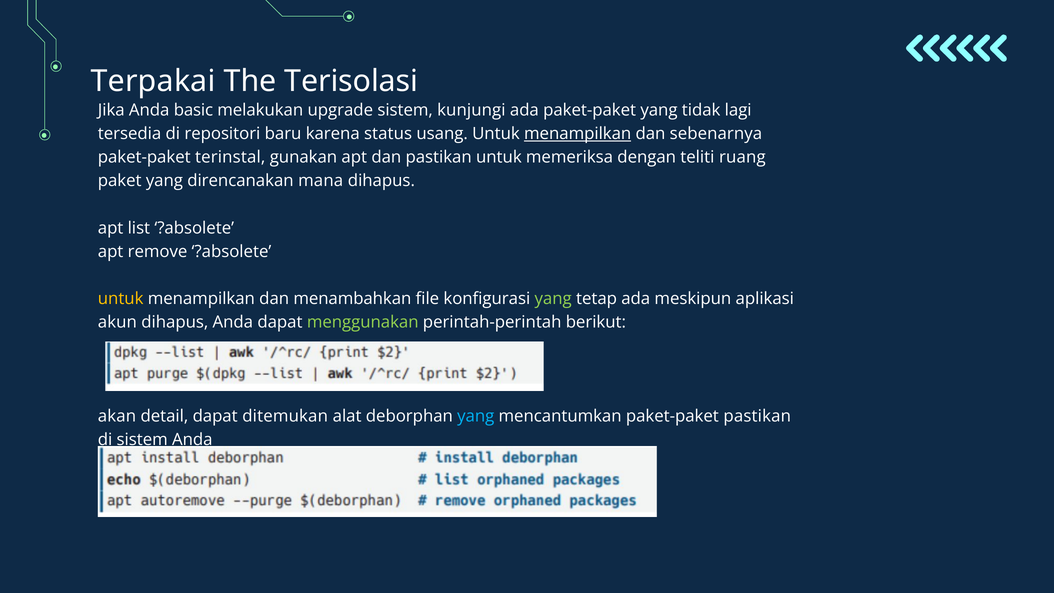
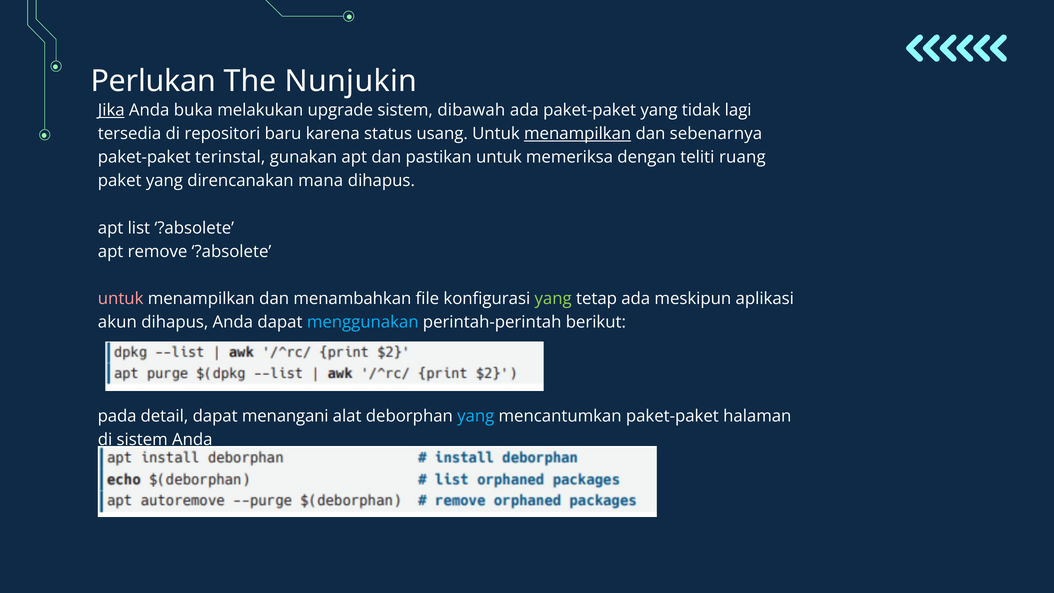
Terpakai: Terpakai -> Perlukan
Terisolasi: Terisolasi -> Nunjukin
Jika underline: none -> present
basic: basic -> buka
kunjungi: kunjungi -> dibawah
untuk at (121, 298) colour: yellow -> pink
menggunakan colour: light green -> light blue
akan: akan -> pada
ditemukan: ditemukan -> menangani
paket-paket pastikan: pastikan -> halaman
